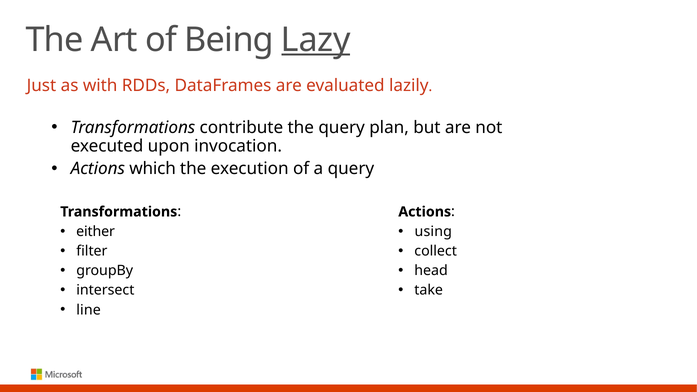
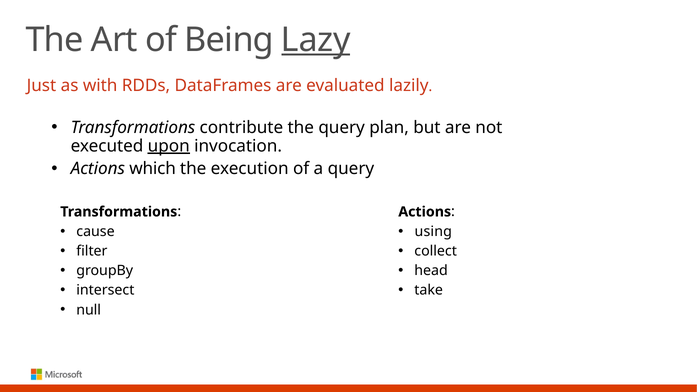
upon underline: none -> present
either: either -> cause
line: line -> null
